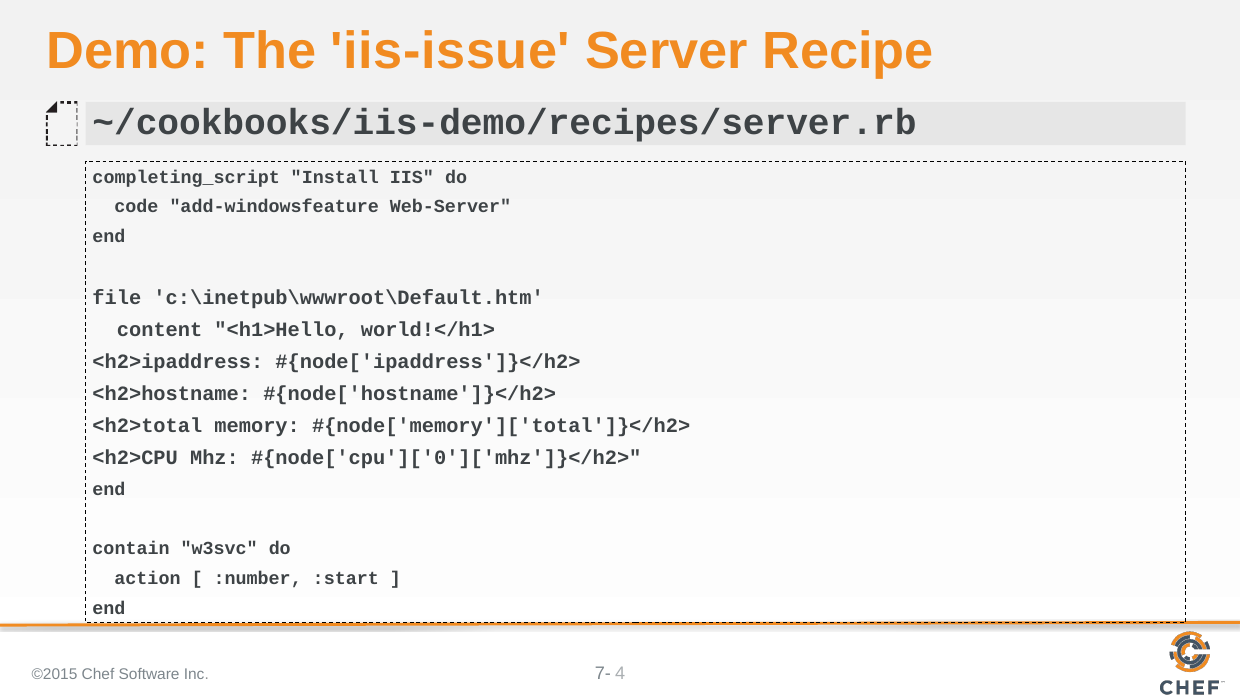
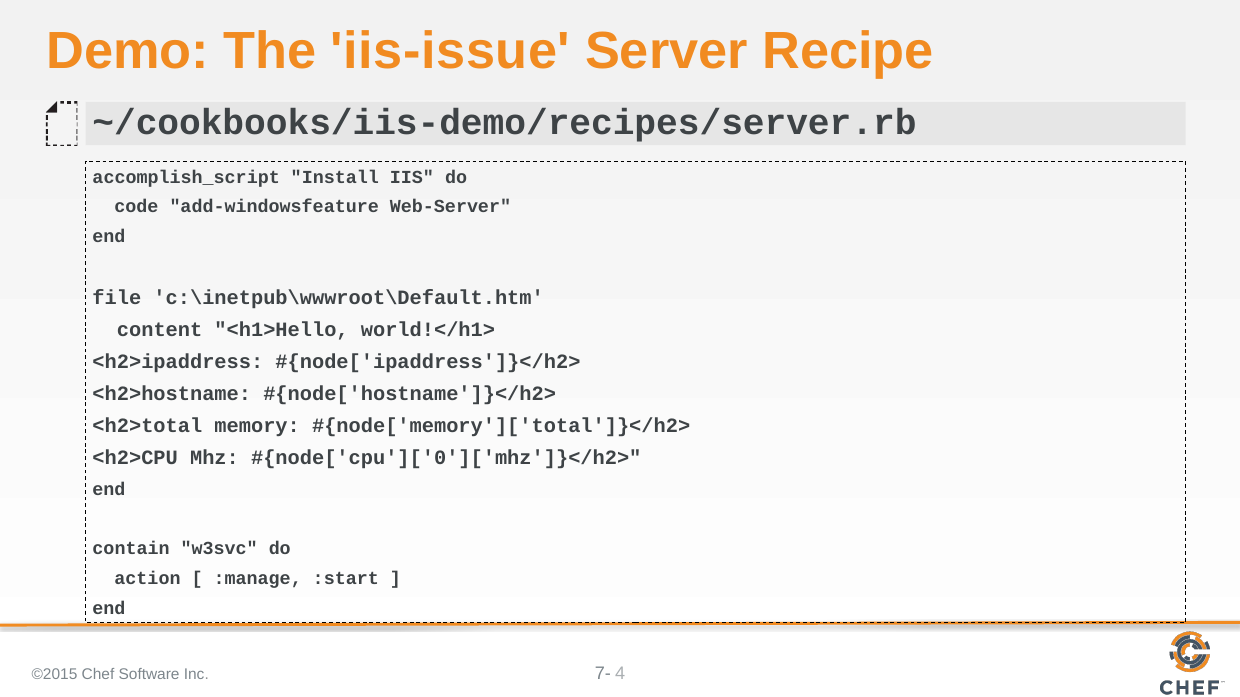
completing_script: completing_script -> accomplish_script
:number: :number -> :manage
